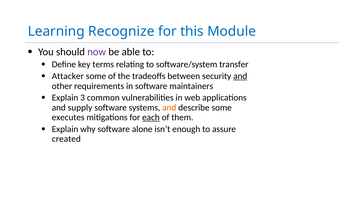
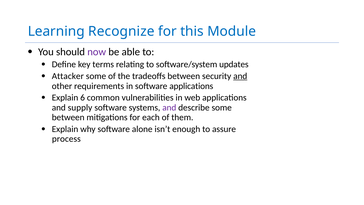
transfer: transfer -> updates
software maintainers: maintainers -> applications
3: 3 -> 6
and at (169, 107) colour: orange -> purple
executes at (68, 117): executes -> between
each underline: present -> none
created: created -> process
